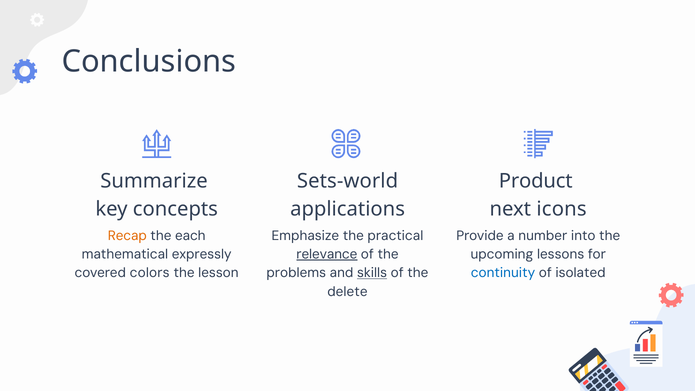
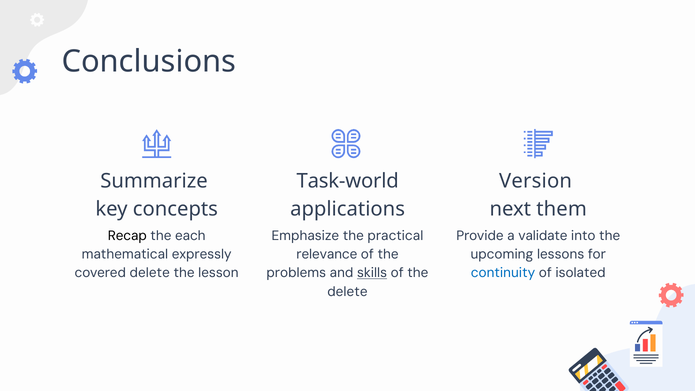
Sets-world: Sets-world -> Task-world
Product: Product -> Version
icons: icons -> them
Recap colour: orange -> black
number: number -> validate
relevance underline: present -> none
covered colors: colors -> delete
